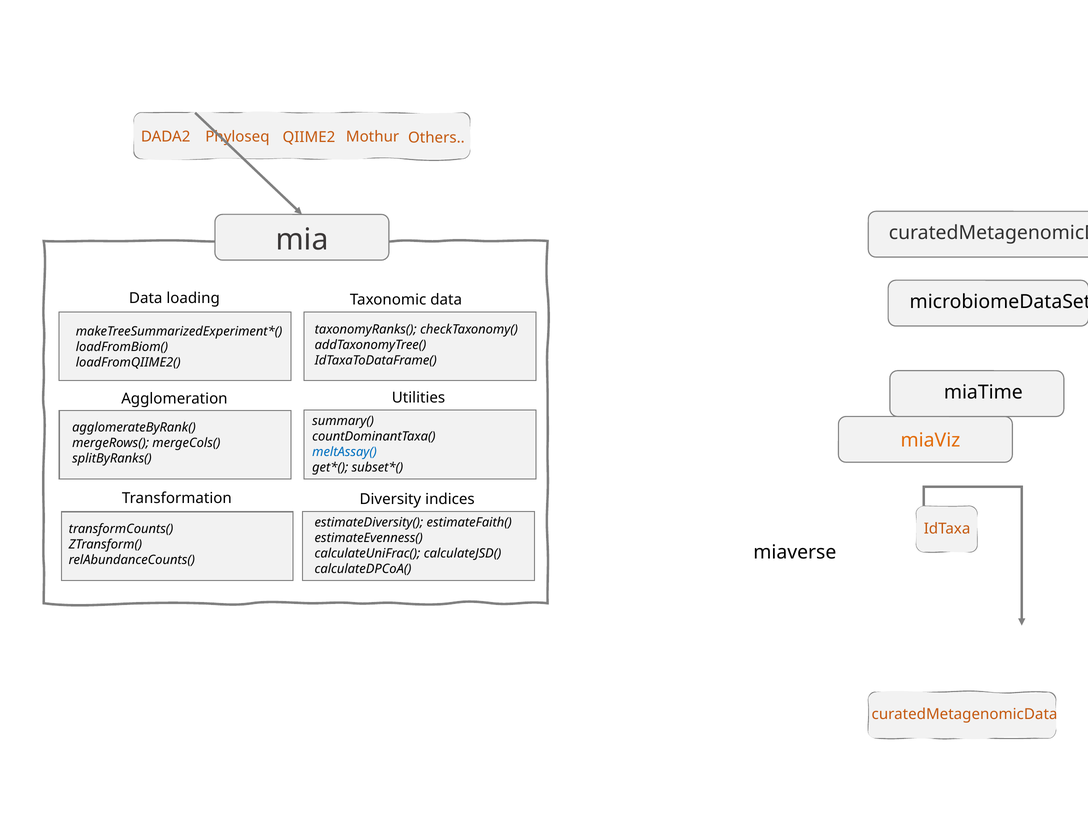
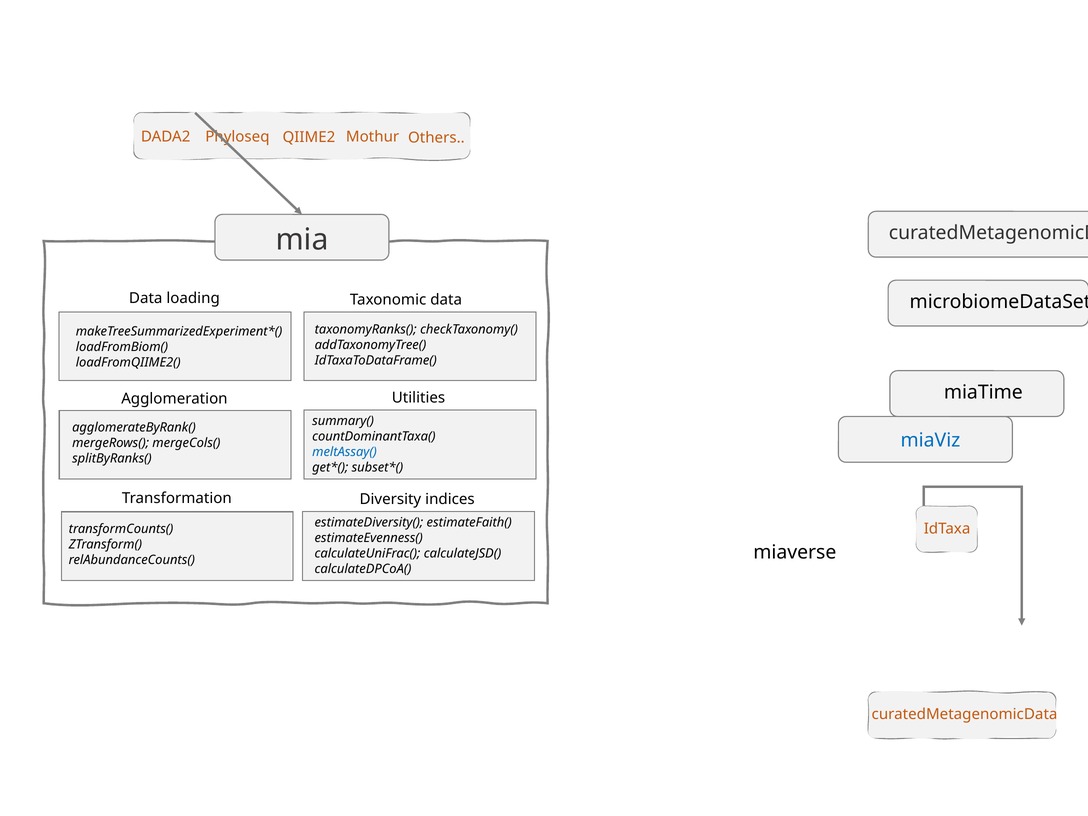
miaViz colour: orange -> blue
